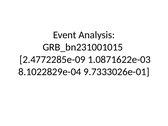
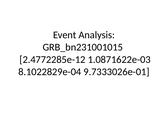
2.4772285e-09: 2.4772285e-09 -> 2.4772285e-12
